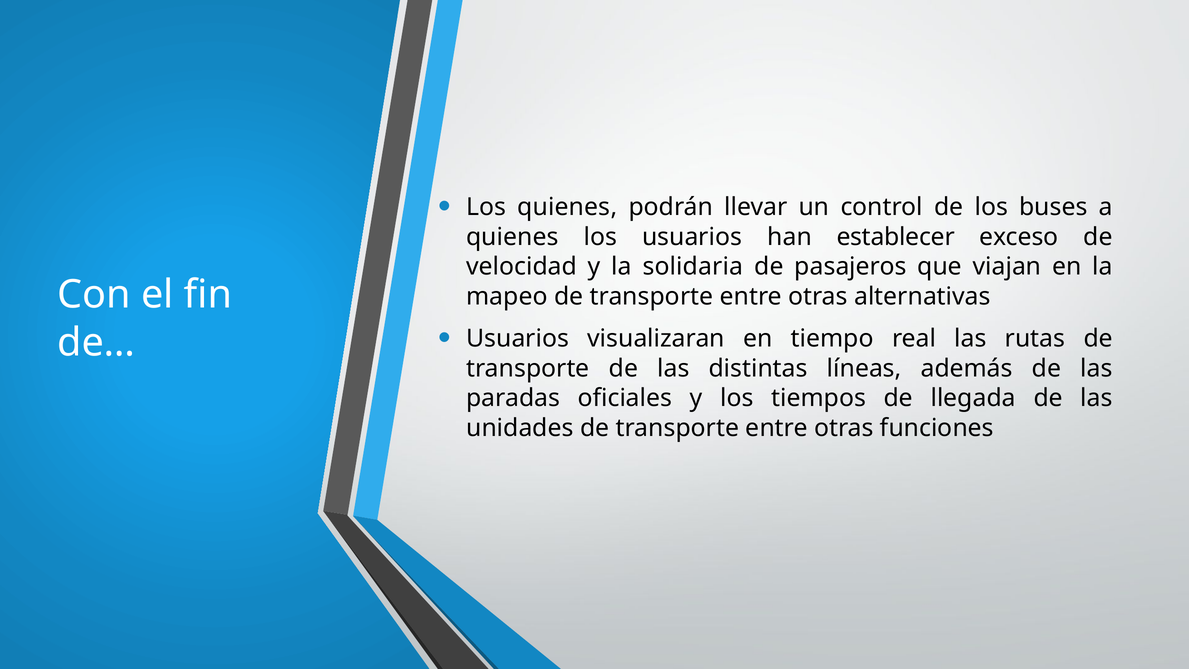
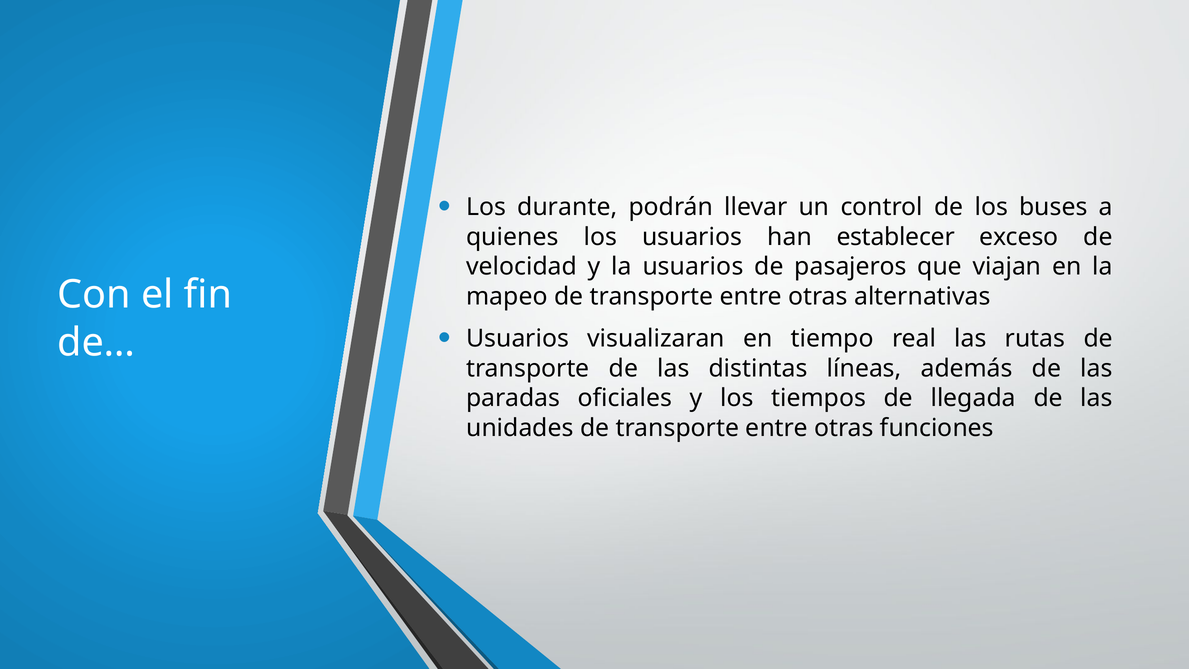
Los quienes: quienes -> durante
la solidaria: solidaria -> usuarios
